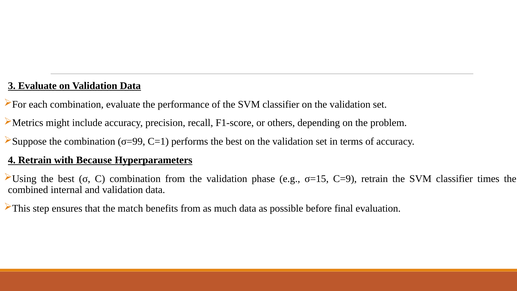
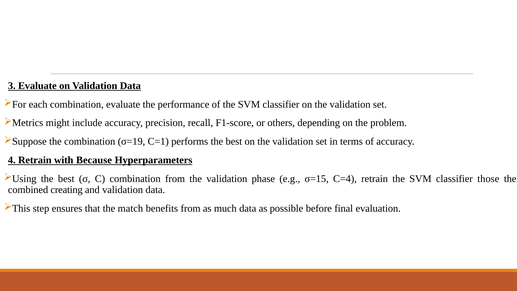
σ=99: σ=99 -> σ=19
C=9: C=9 -> C=4
times: times -> those
internal: internal -> creating
